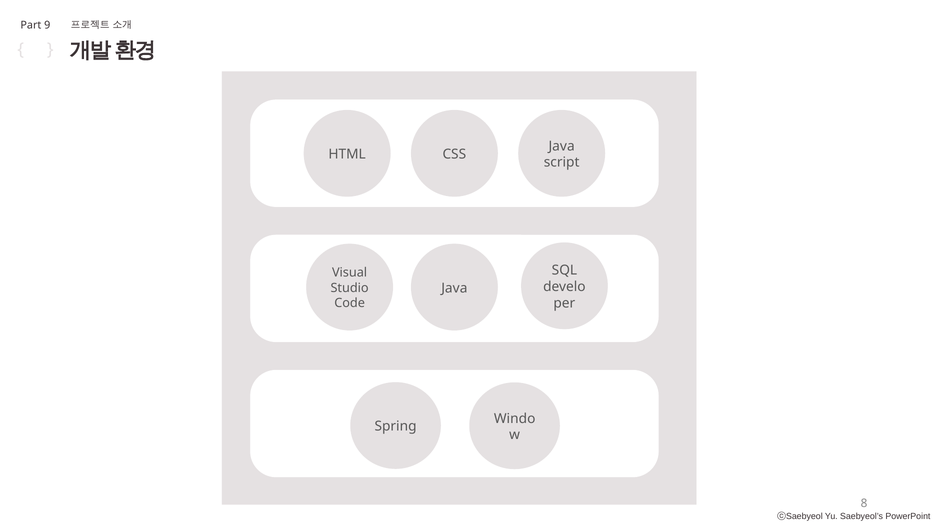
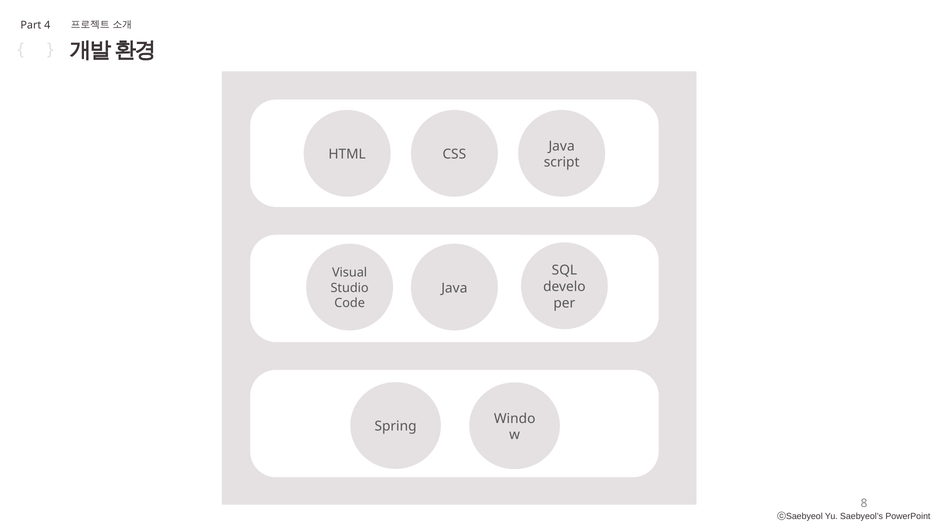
9: 9 -> 4
